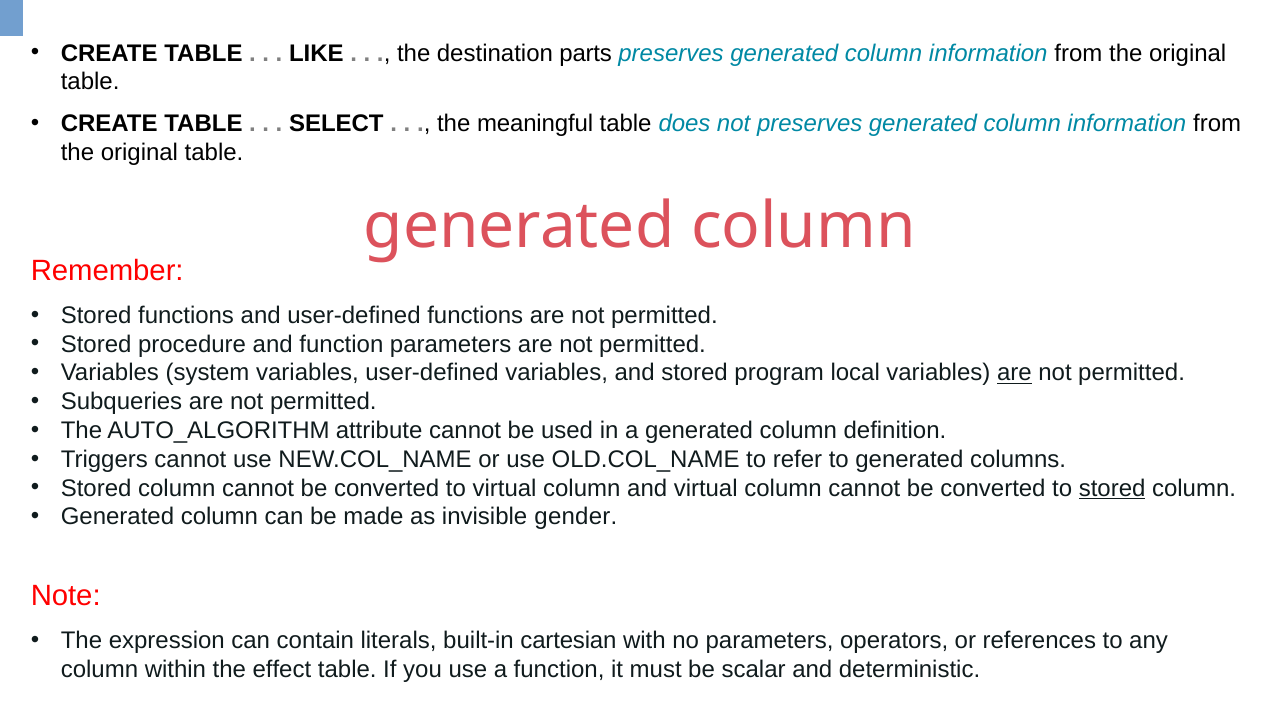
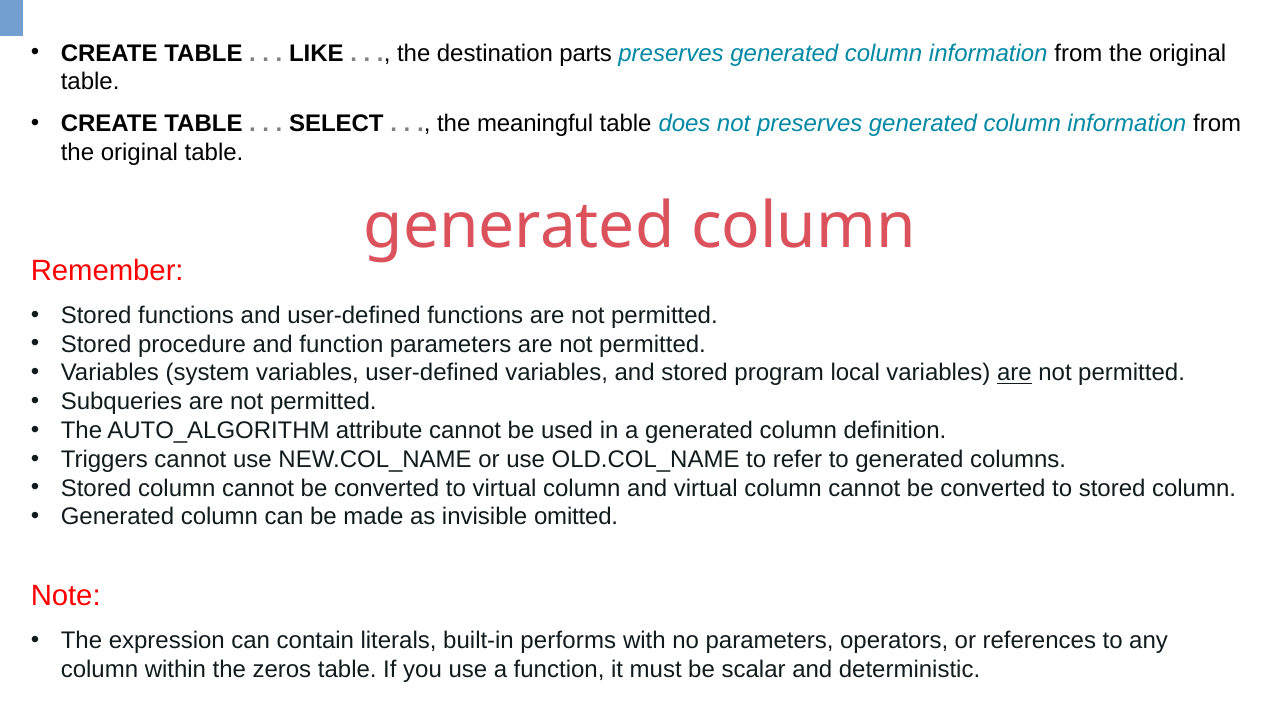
stored at (1112, 488) underline: present -> none
gender: gender -> omitted
cartesian: cartesian -> performs
effect: effect -> zeros
